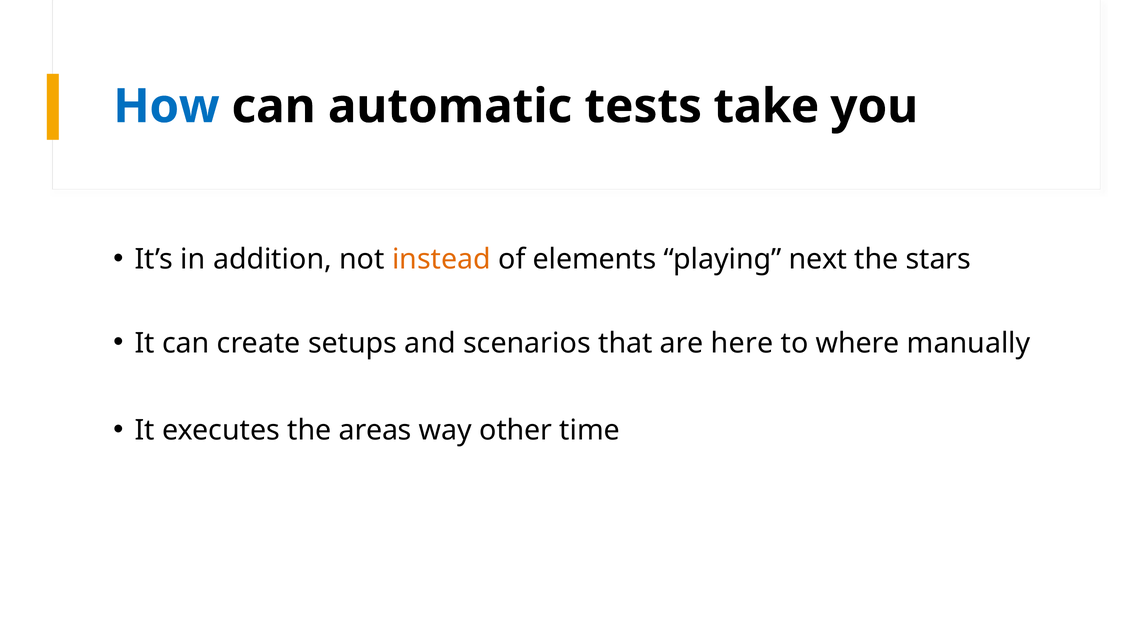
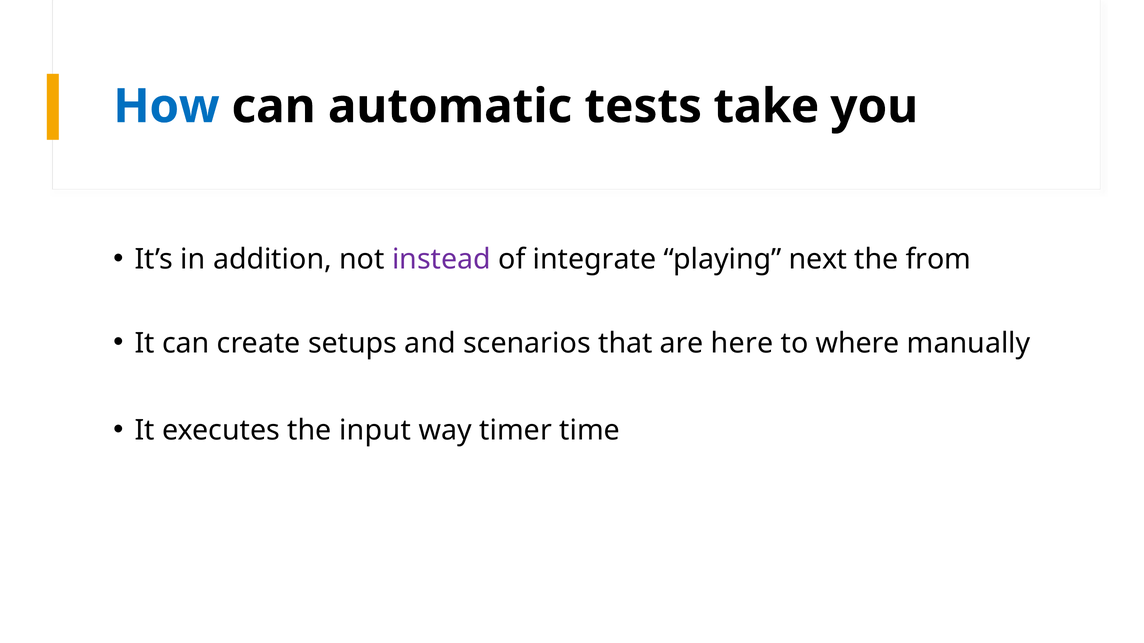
instead colour: orange -> purple
elements: elements -> integrate
stars: stars -> from
areas: areas -> input
other: other -> timer
